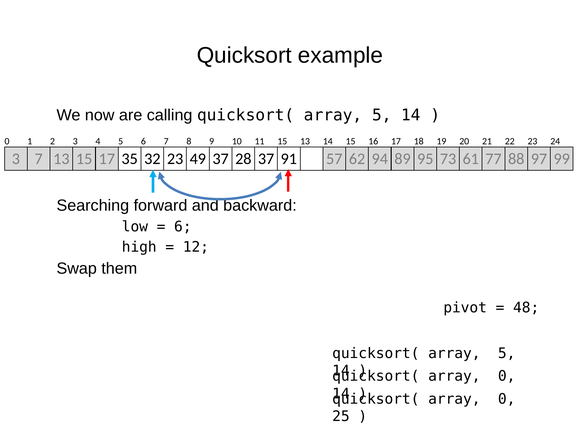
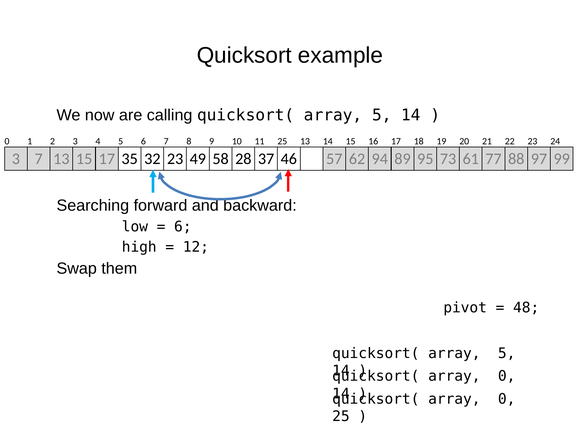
11 15: 15 -> 25
49 37: 37 -> 58
91: 91 -> 46
